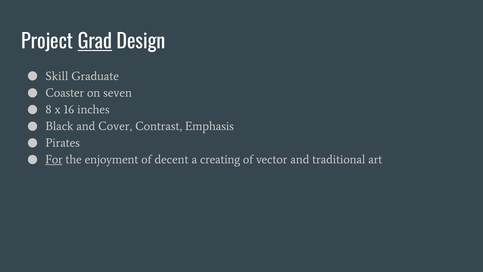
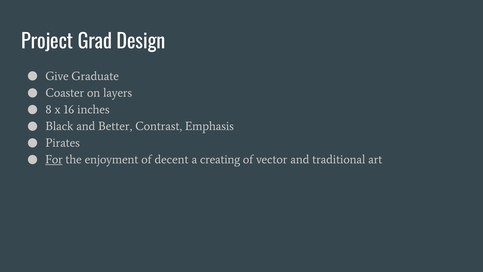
Grad underline: present -> none
Skill: Skill -> Give
seven: seven -> layers
Cover: Cover -> Better
